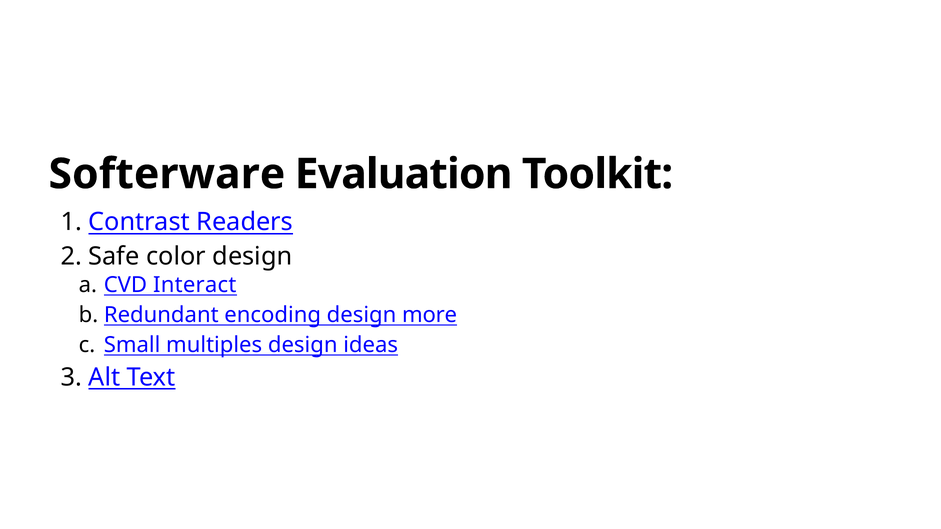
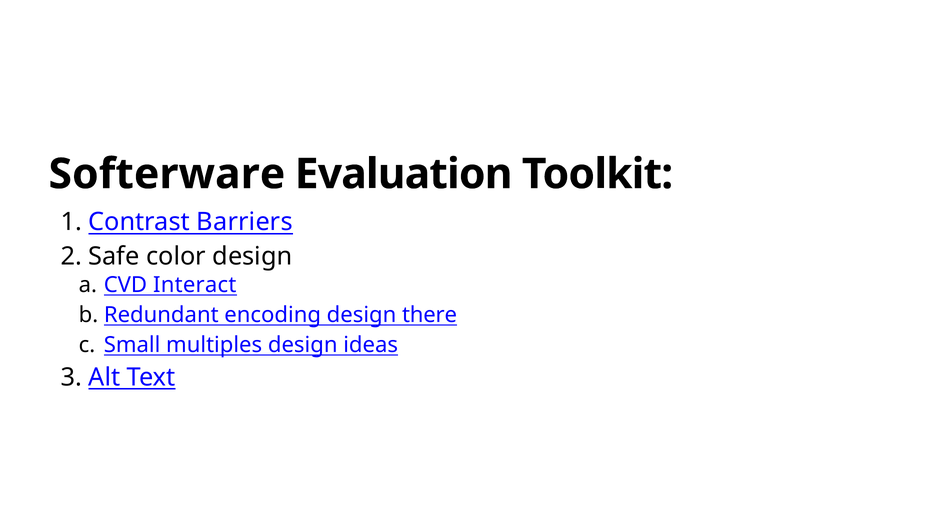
Readers: Readers -> Barriers
more: more -> there
